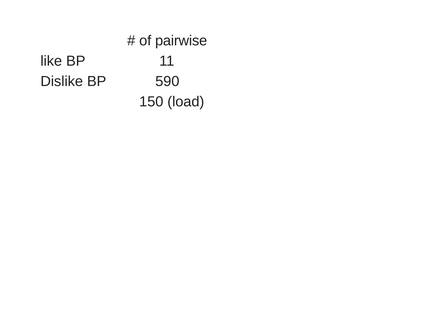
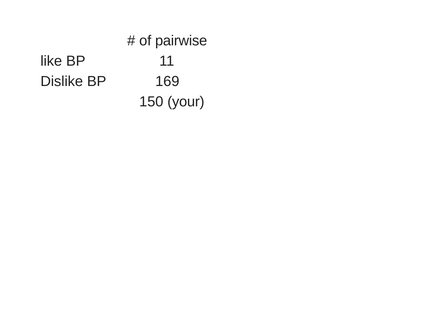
590: 590 -> 169
load: load -> your
